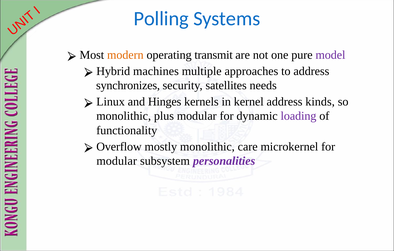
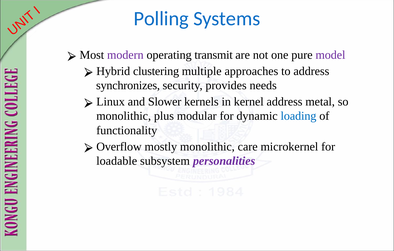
modern colour: orange -> purple
machines: machines -> clustering
satellites: satellites -> provides
Hinges: Hinges -> Slower
kinds: kinds -> metal
loading colour: purple -> blue
modular at (117, 161): modular -> loadable
